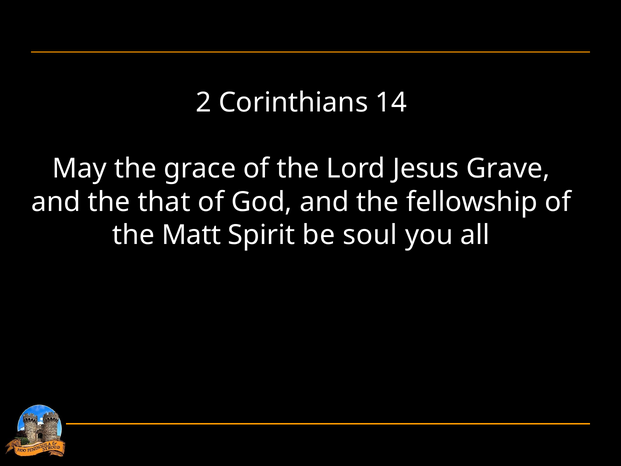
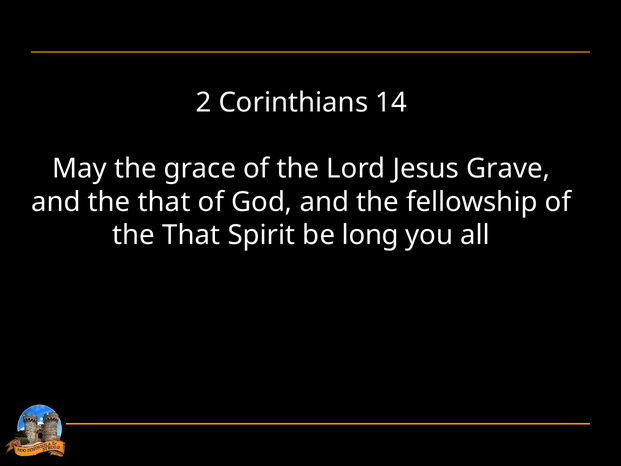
Matt at (191, 235): Matt -> That
soul: soul -> long
